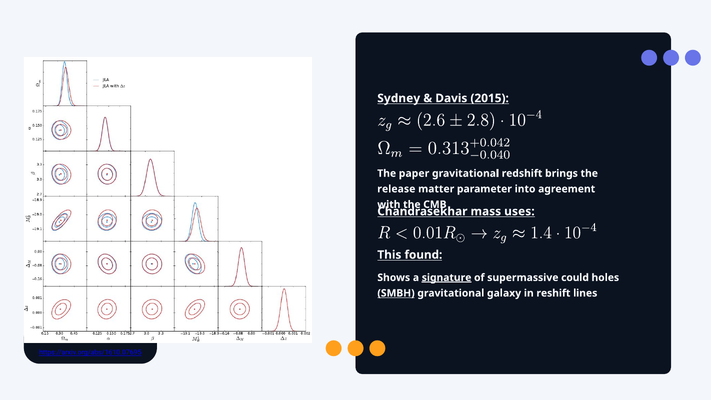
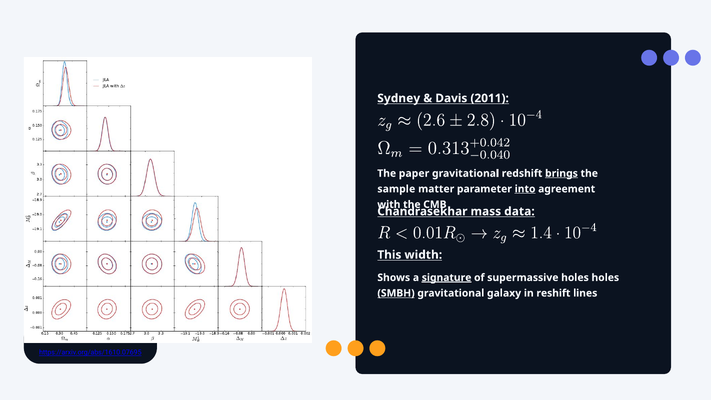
2015: 2015 -> 2011
brings underline: none -> present
release: release -> sample
into underline: none -> present
uses: uses -> data
found: found -> width
supermassive could: could -> holes
